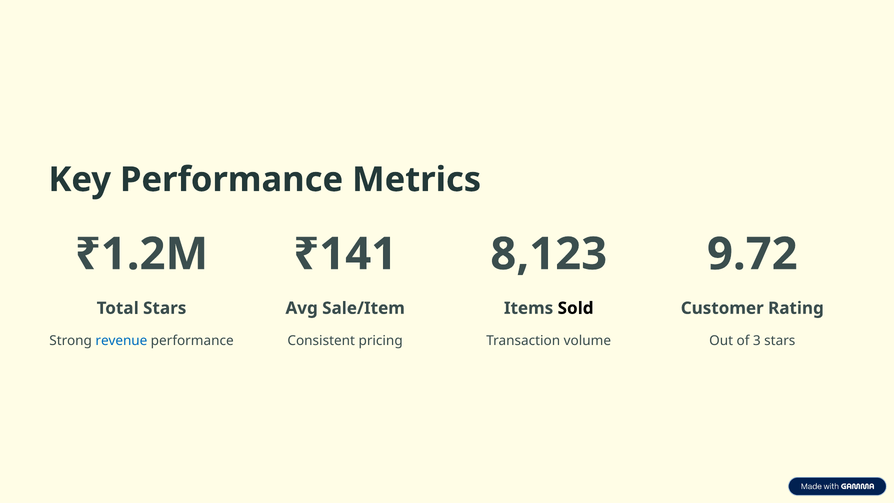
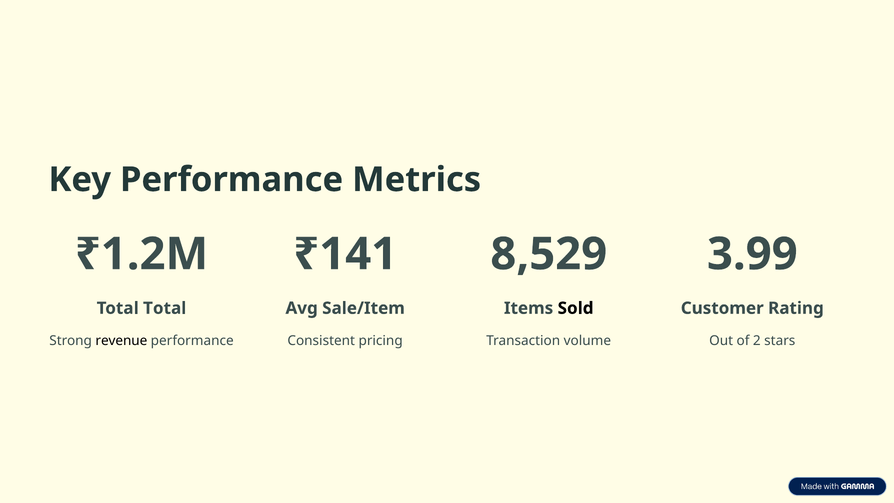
8,123: 8,123 -> 8,529
9.72: 9.72 -> 3.99
Total Stars: Stars -> Total
revenue colour: blue -> black
3: 3 -> 2
